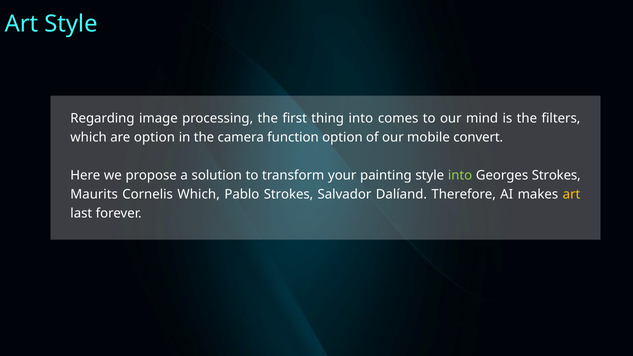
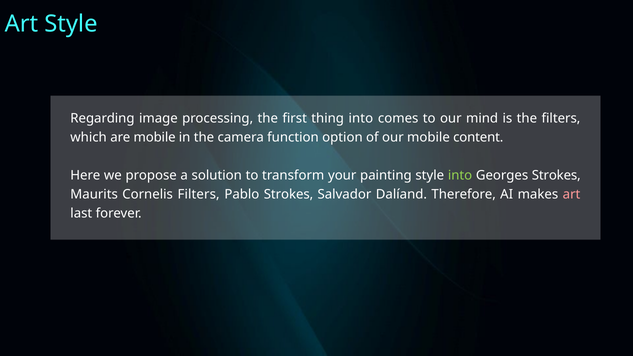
are option: option -> mobile
convert: convert -> content
Cornelis Which: Which -> Filters
art at (572, 195) colour: yellow -> pink
